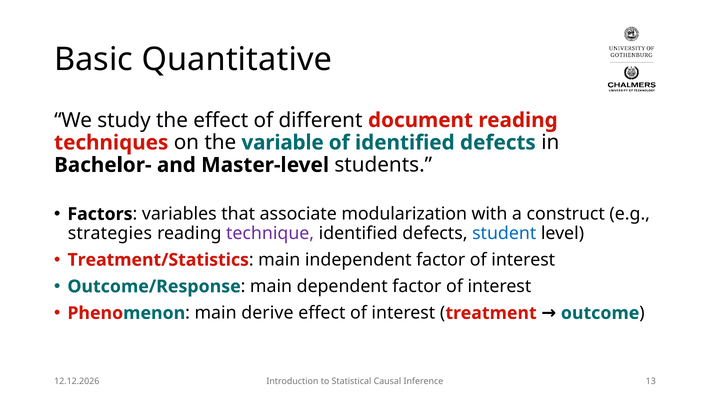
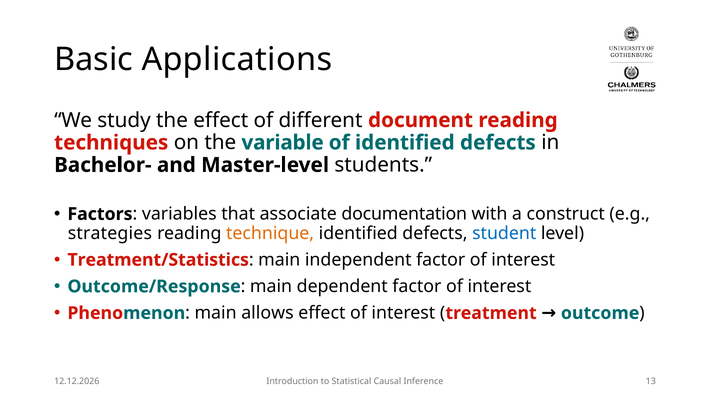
Quantitative: Quantitative -> Applications
modularization: modularization -> documentation
technique colour: purple -> orange
derive: derive -> allows
